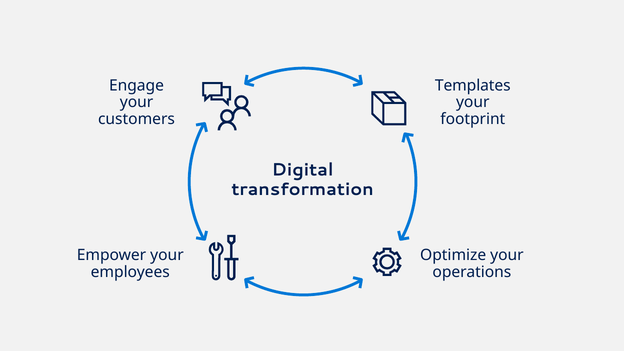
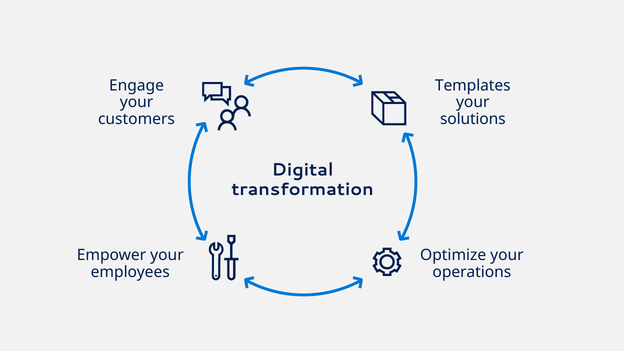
footprint: footprint -> solutions
